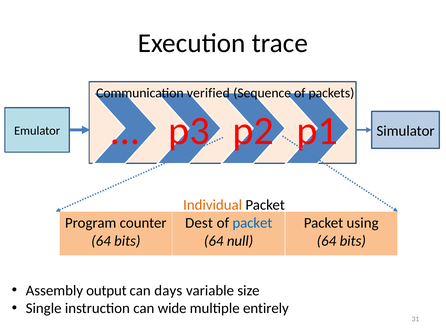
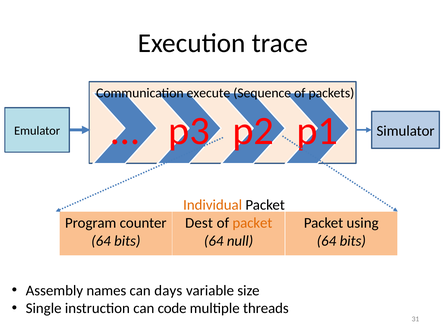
verified: verified -> execute
packet at (252, 223) colour: blue -> orange
output: output -> names
wide: wide -> code
entirely: entirely -> threads
